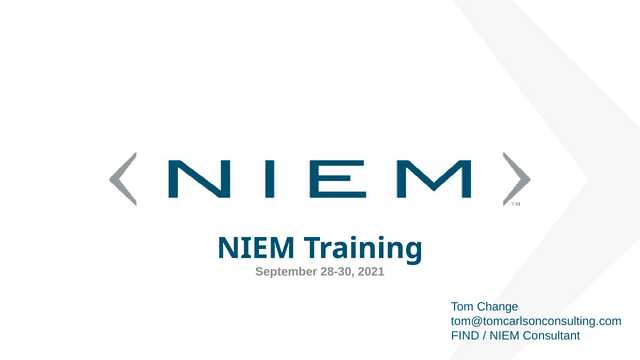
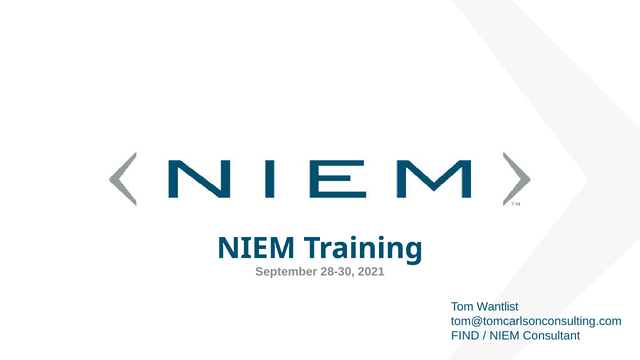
Change: Change -> Wantlist
